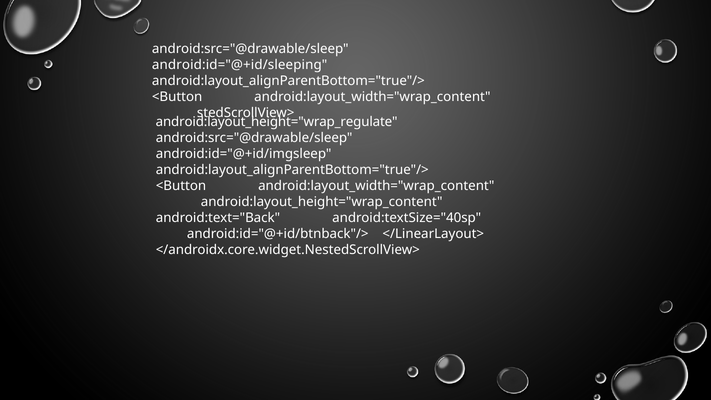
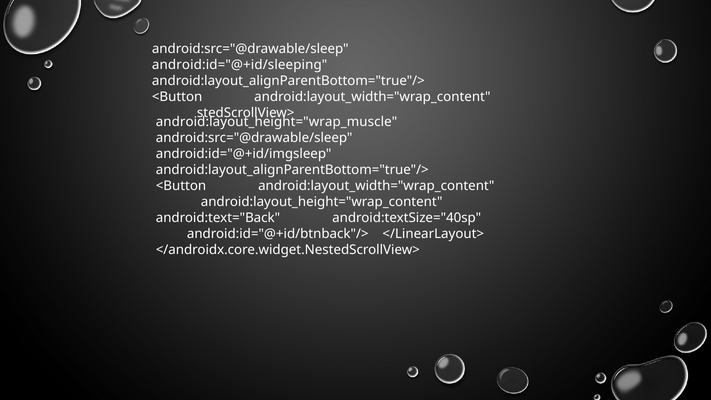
android:layout_height="wrap_regulate: android:layout_height="wrap_regulate -> android:layout_height="wrap_muscle
